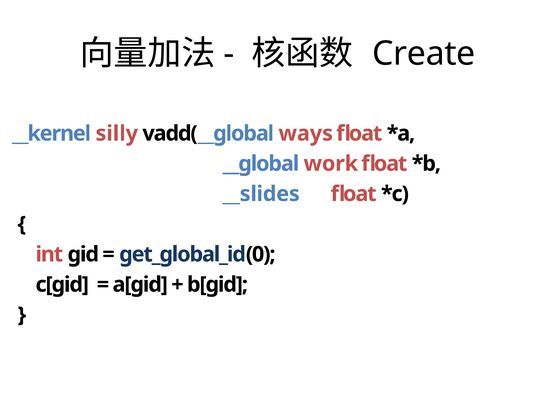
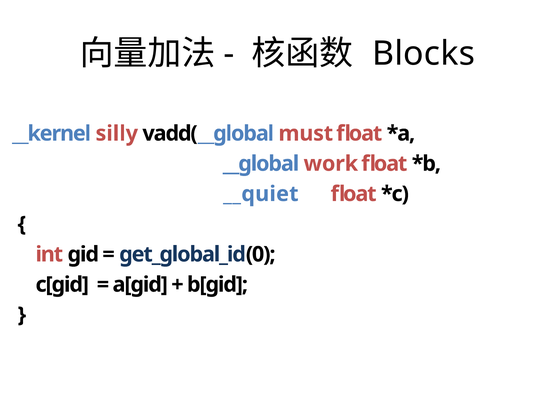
Create: Create -> Blocks
ways: ways -> must
__slides: __slides -> __quiet
